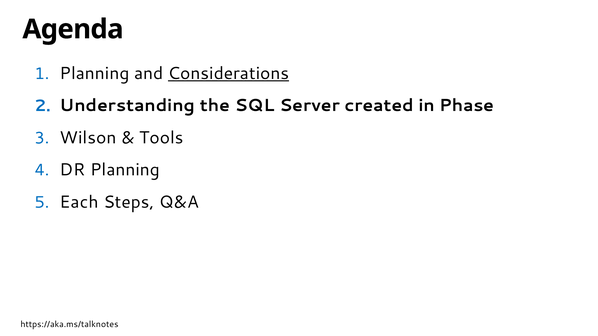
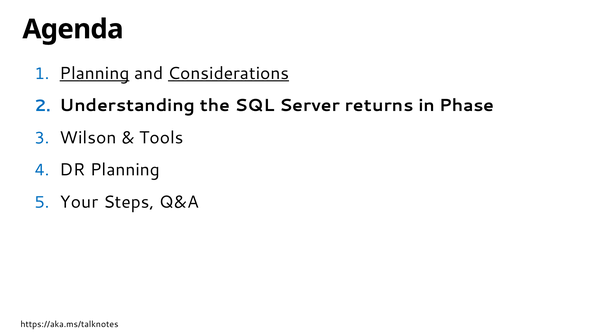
Planning at (94, 74) underline: none -> present
created: created -> returns
Each: Each -> Your
